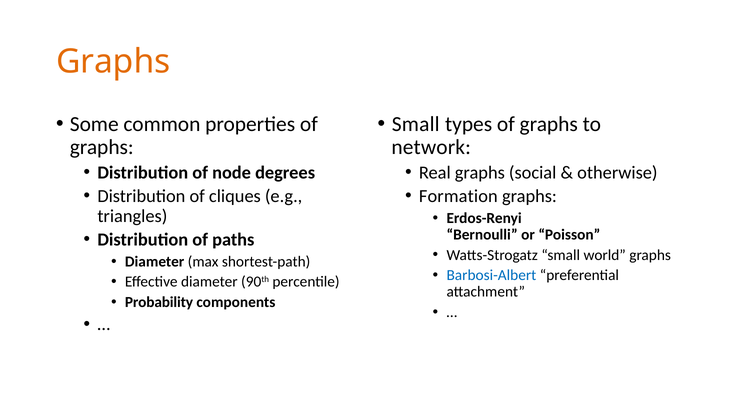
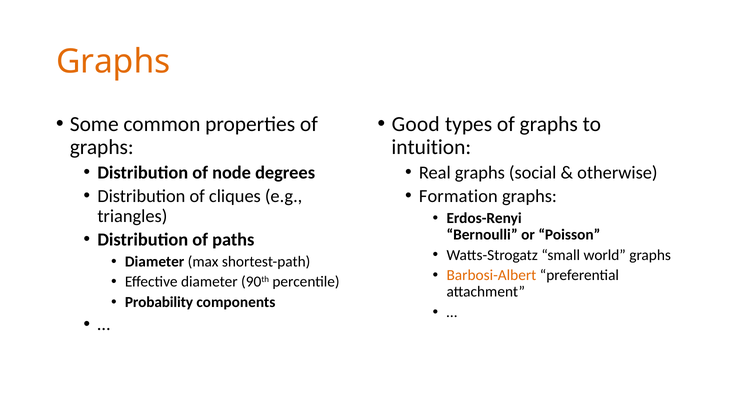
Small at (416, 124): Small -> Good
network: network -> intuition
Barbosi-Albert colour: blue -> orange
